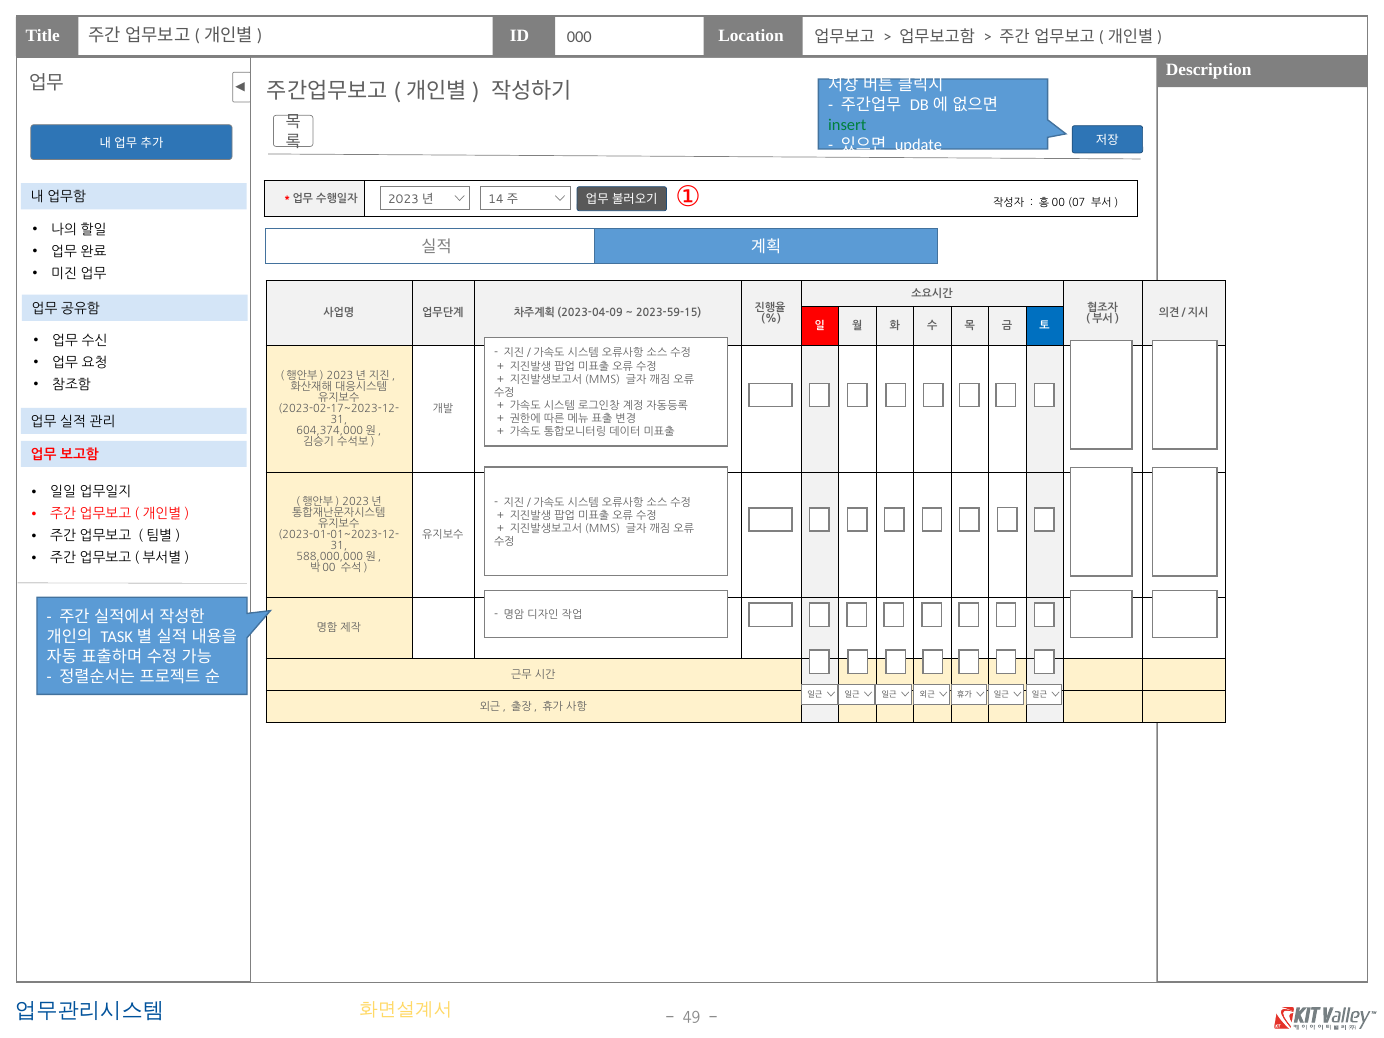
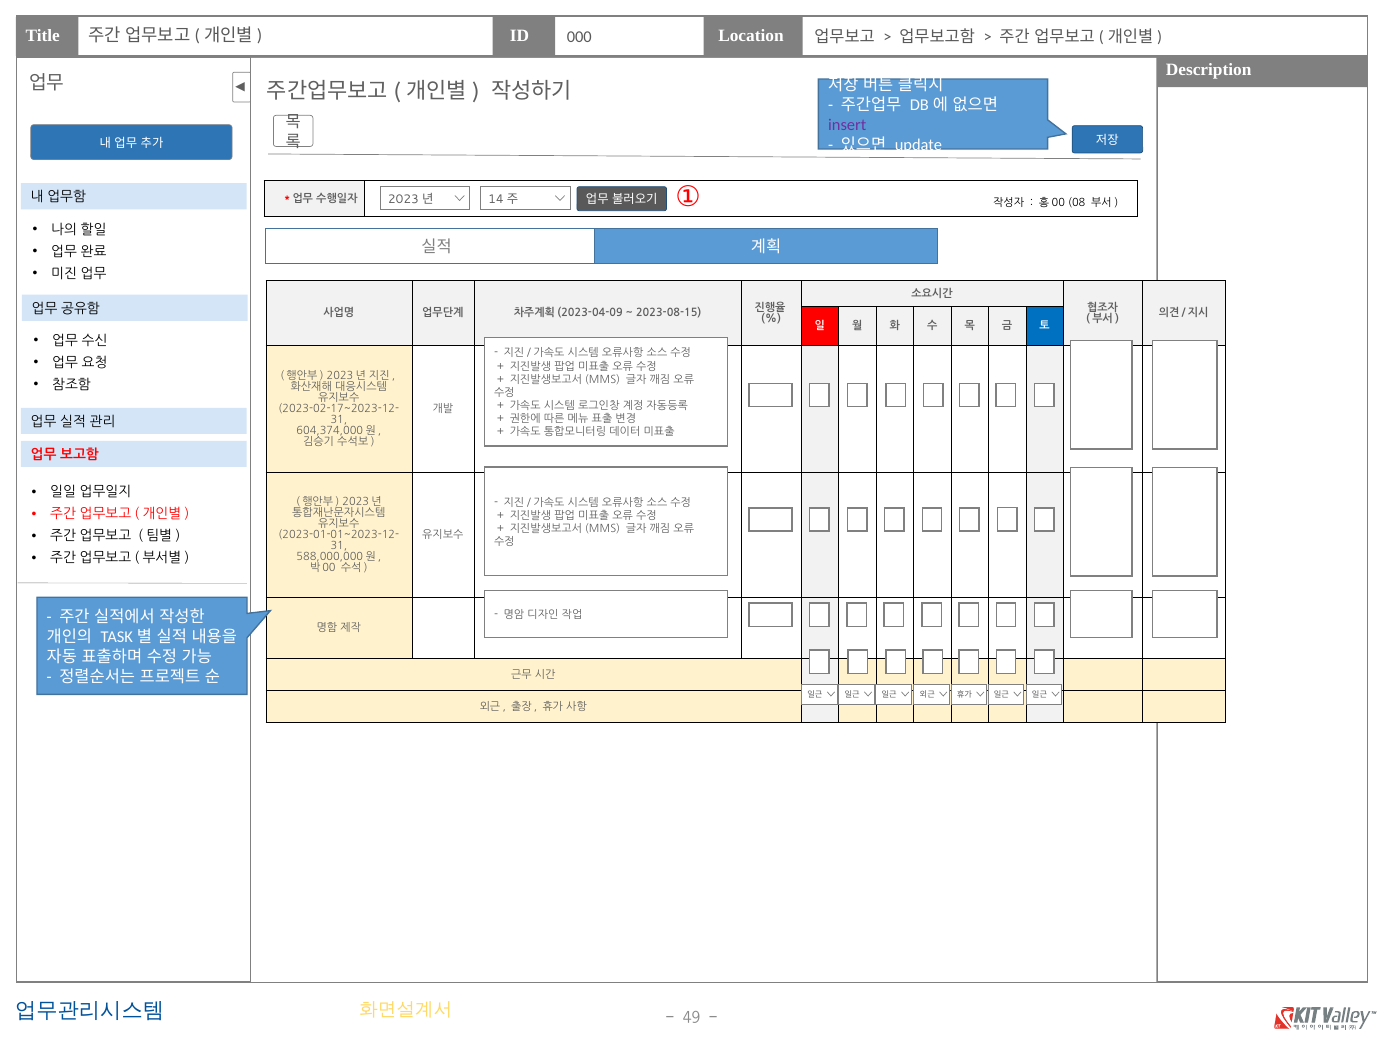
insert colour: green -> purple
07: 07 -> 08
2023-59-15: 2023-59-15 -> 2023-08-15
